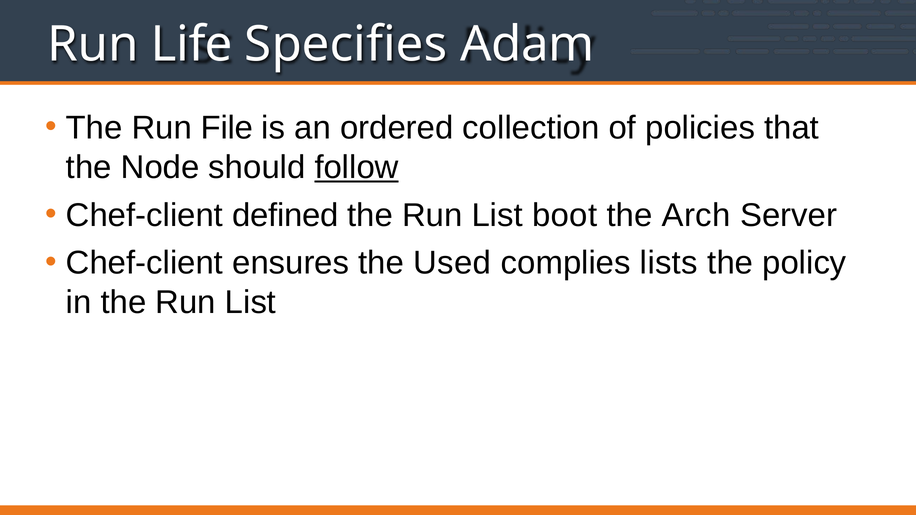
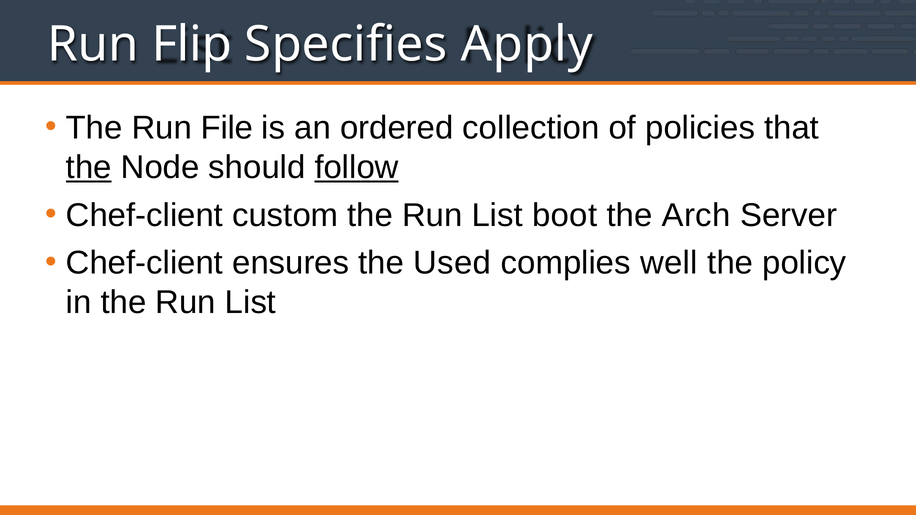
Life: Life -> Flip
Adam: Adam -> Apply
the at (89, 167) underline: none -> present
defined: defined -> custom
lists: lists -> well
